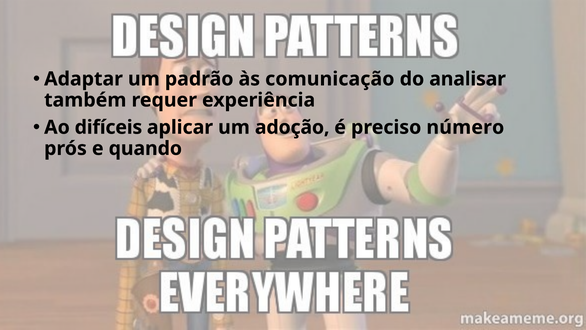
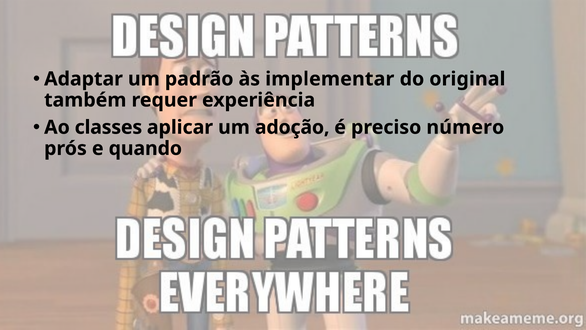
comunicação: comunicação -> implementar
analisar: analisar -> original
difíceis: difíceis -> classes
